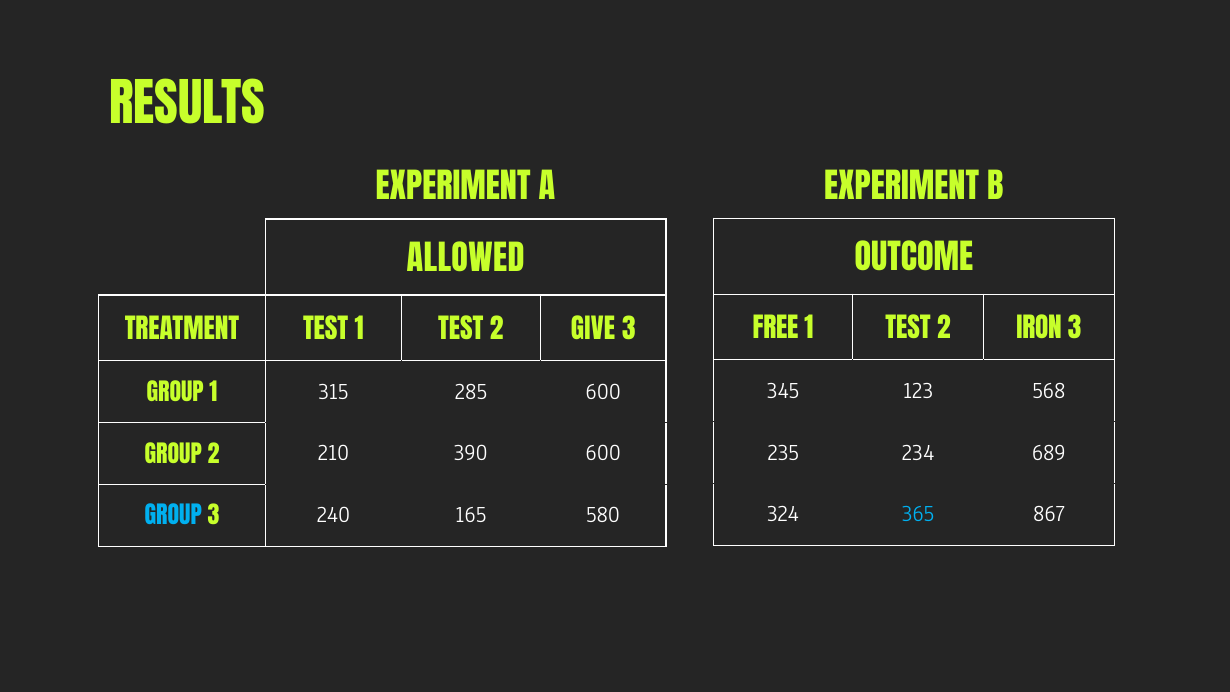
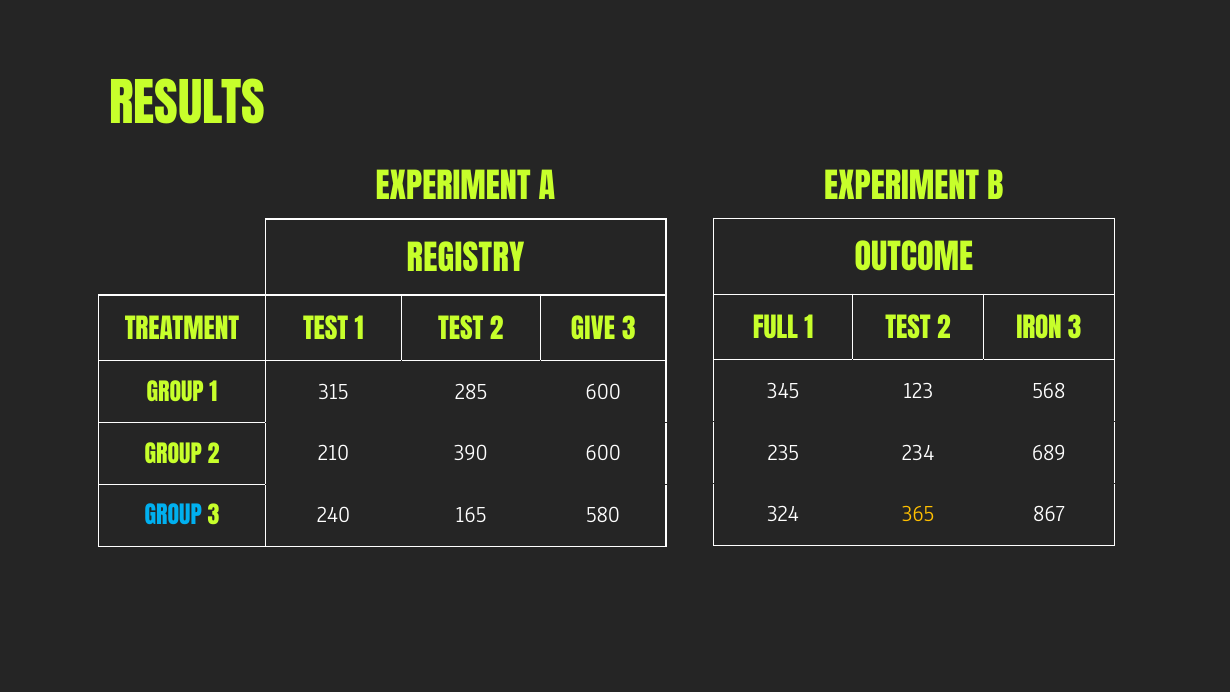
ALLOWED: ALLOWED -> REGISTRY
FREE: FREE -> FULL
365 colour: light blue -> yellow
